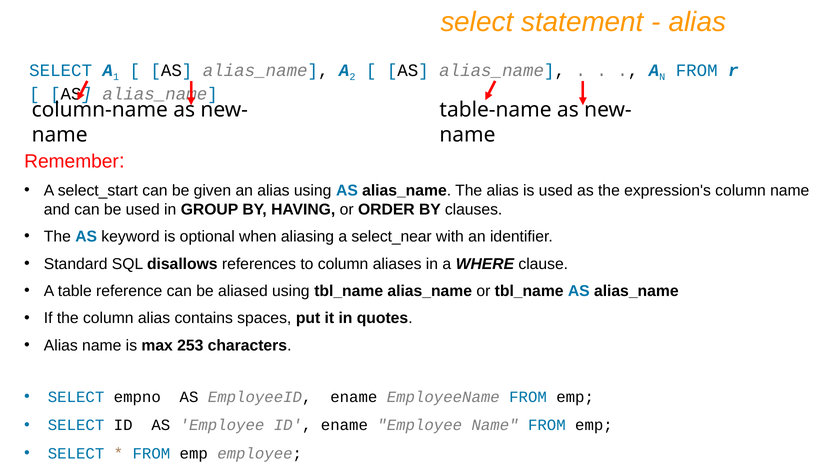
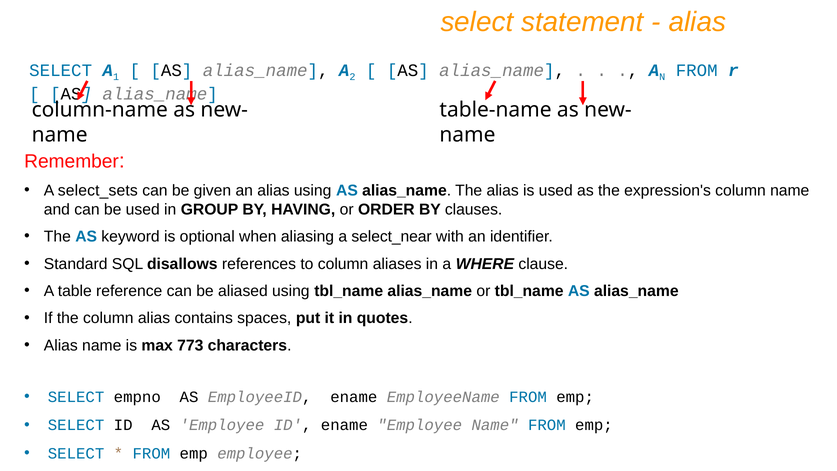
select_start: select_start -> select_sets
253: 253 -> 773
